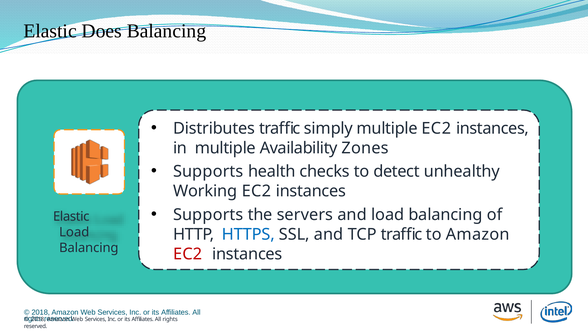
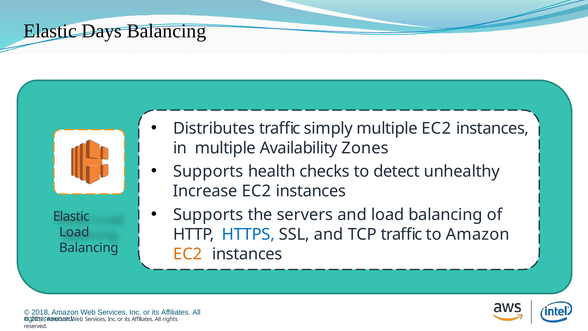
Does: Does -> Days
Working: Working -> Increase
EC2 at (188, 254) colour: red -> orange
